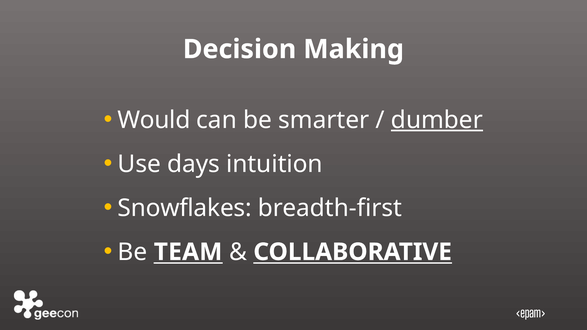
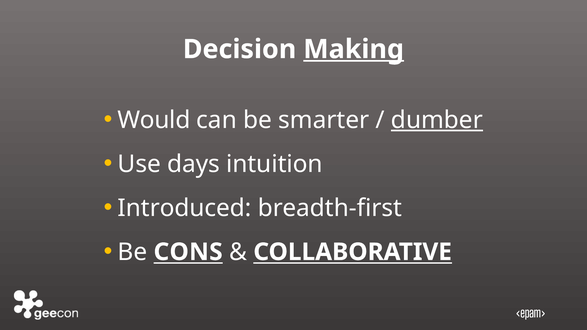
Making underline: none -> present
Snowflakes: Snowflakes -> Introduced
TEAM: TEAM -> CONS
